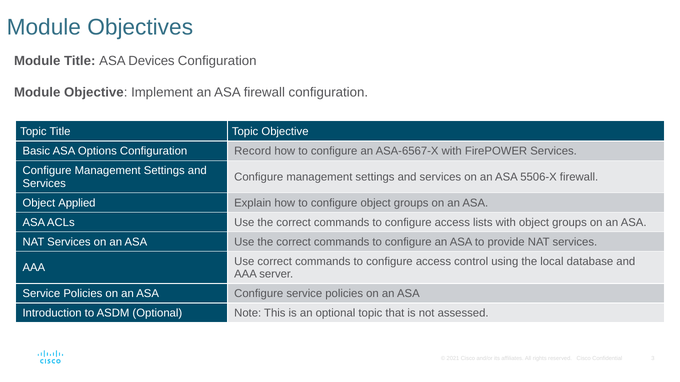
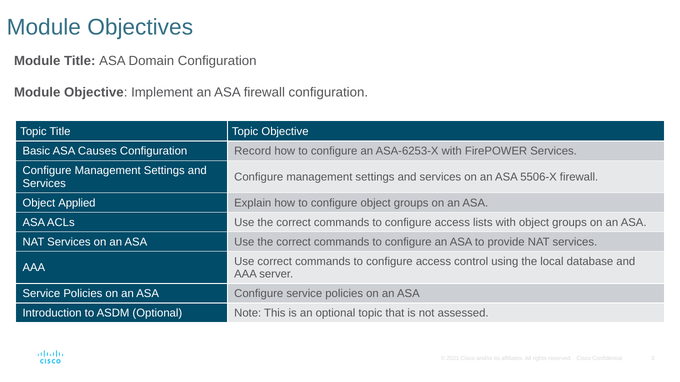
Devices: Devices -> Domain
Options: Options -> Causes
ASA-6567-X: ASA-6567-X -> ASA-6253-X
